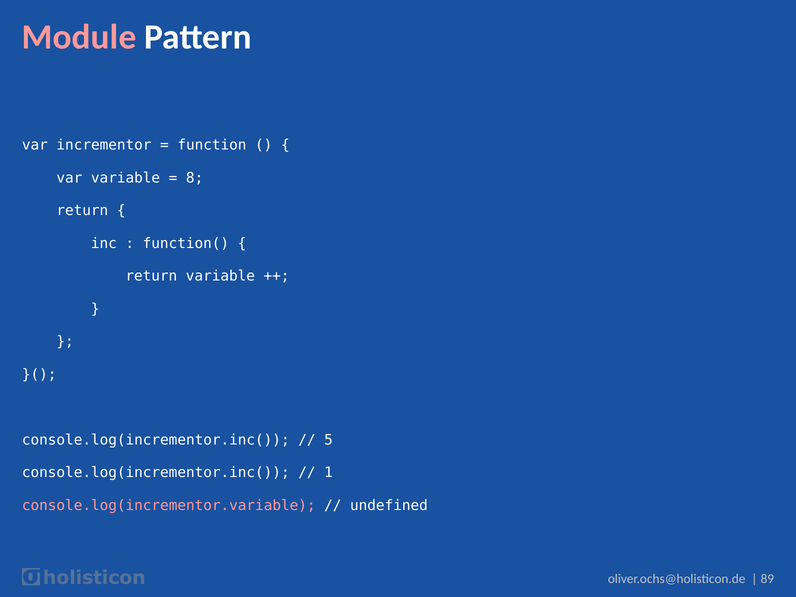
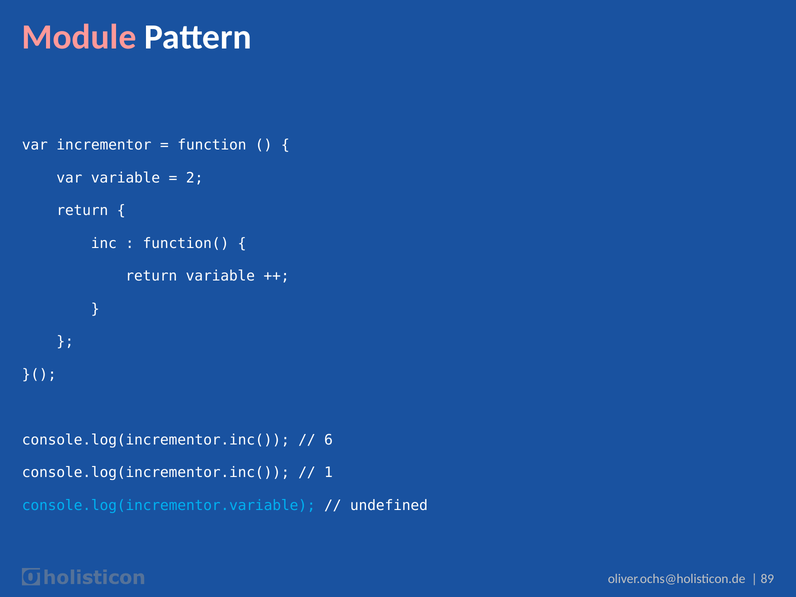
8: 8 -> 2
5: 5 -> 6
console.log(incrementor.variable colour: pink -> light blue
